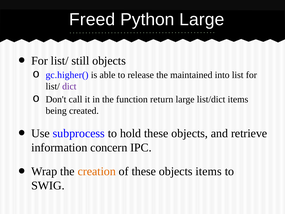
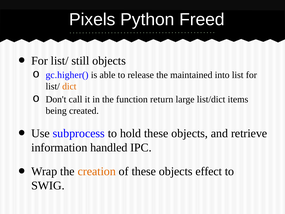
Freed: Freed -> Pixels
Python Large: Large -> Freed
dict colour: purple -> orange
concern: concern -> handled
objects items: items -> effect
